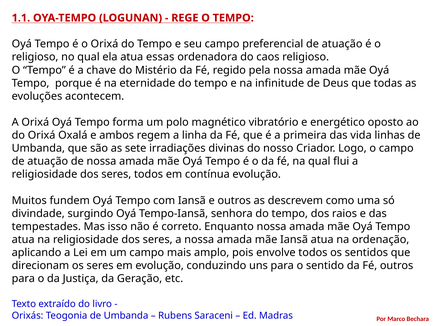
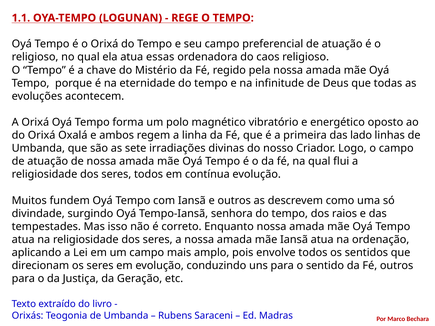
vida: vida -> lado
